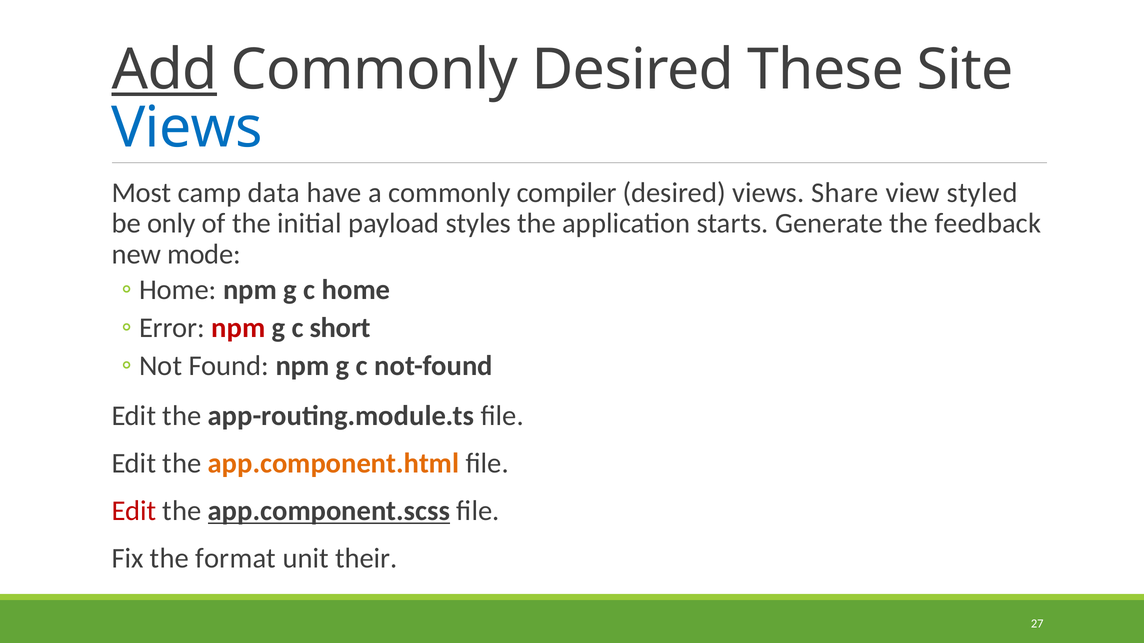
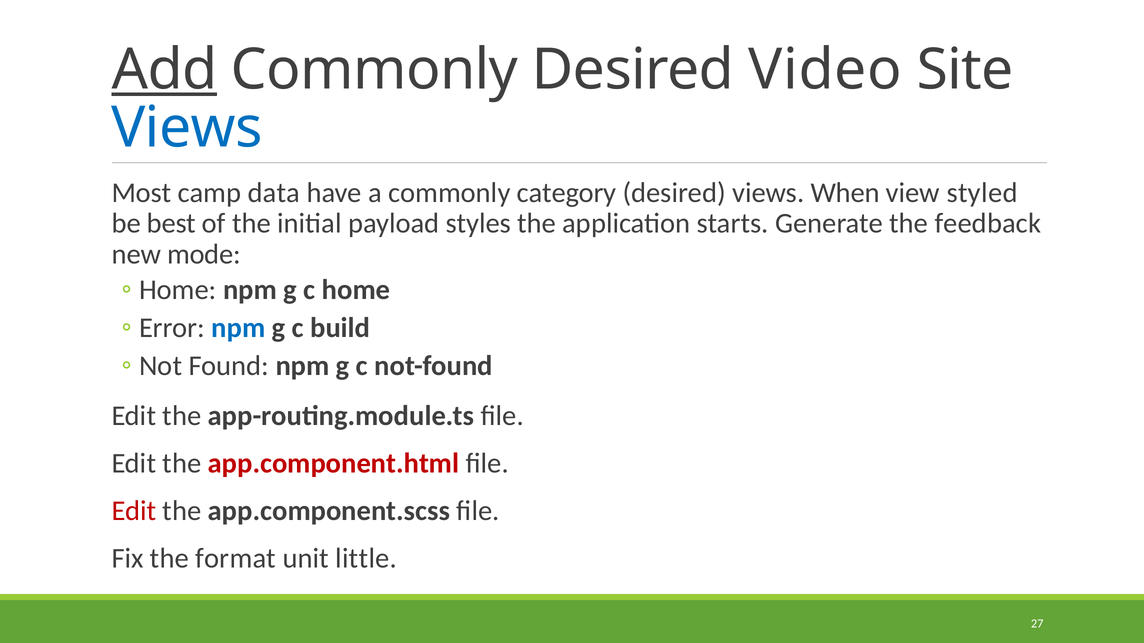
These: These -> Video
compiler: compiler -> category
Share: Share -> When
only: only -> best
npm at (238, 328) colour: red -> blue
short: short -> build
app.component.html colour: orange -> red
app.component.scss underline: present -> none
their: their -> little
